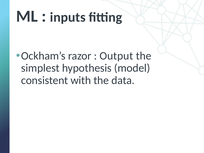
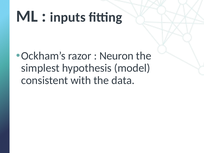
Output: Output -> Neuron
